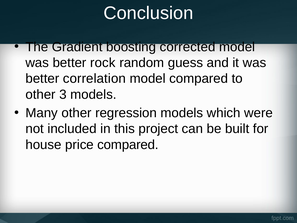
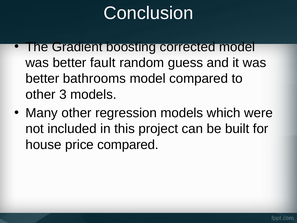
rock: rock -> fault
correlation: correlation -> bathrooms
